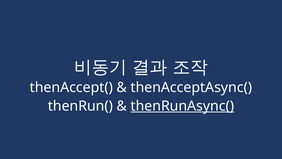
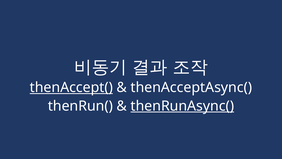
thenAccept( underline: none -> present
